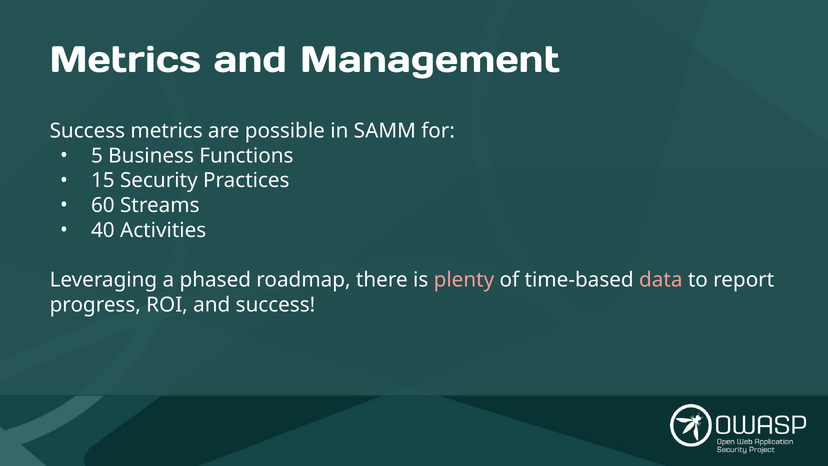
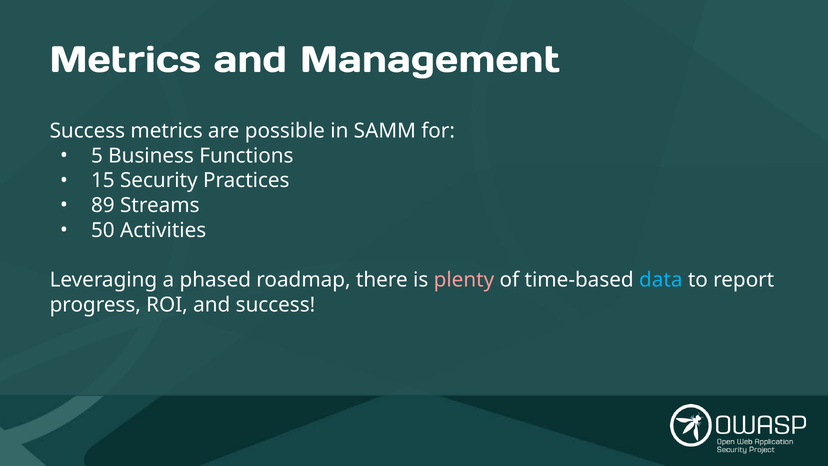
60: 60 -> 89
40: 40 -> 50
data colour: pink -> light blue
